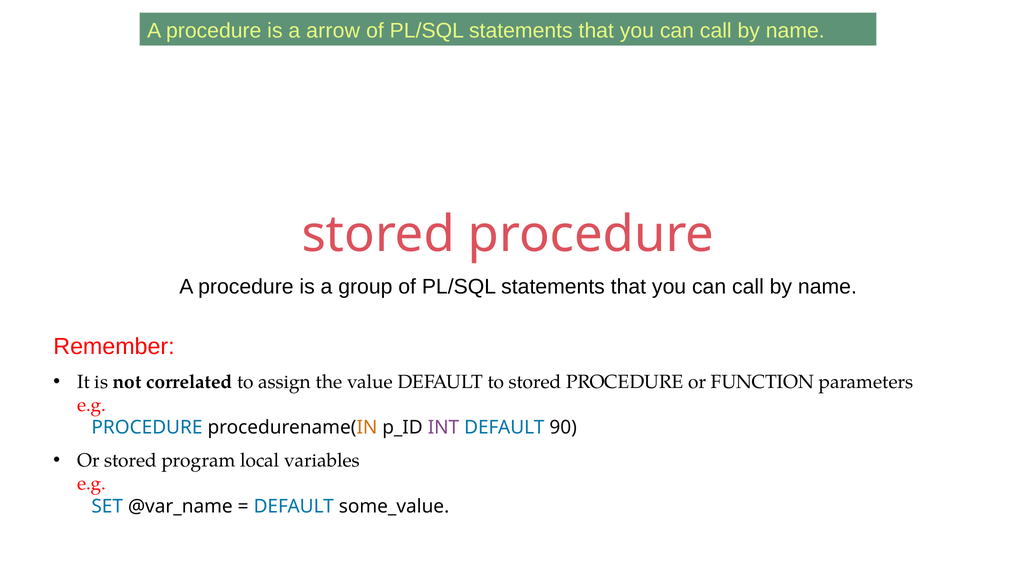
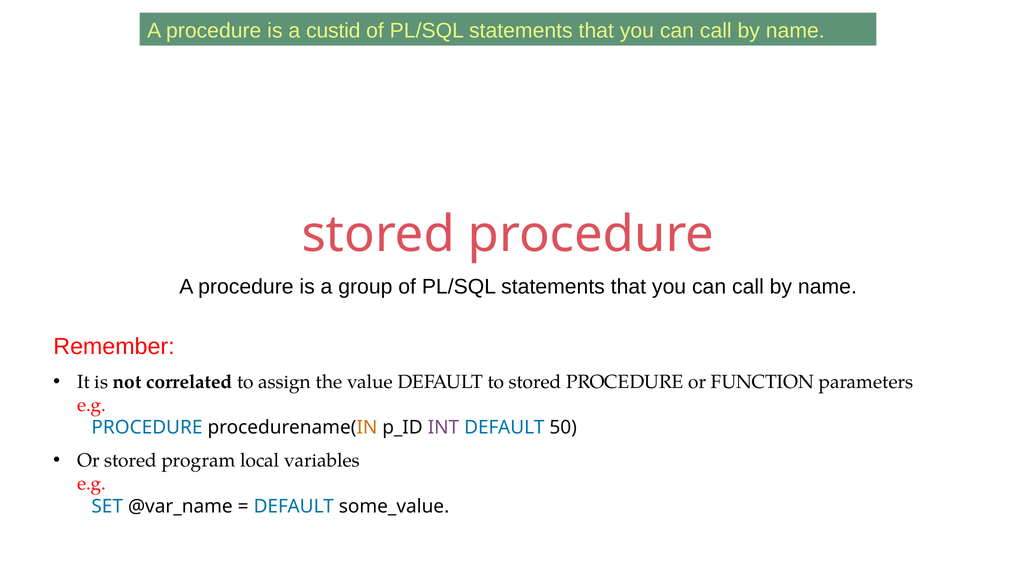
arrow: arrow -> custid
90: 90 -> 50
